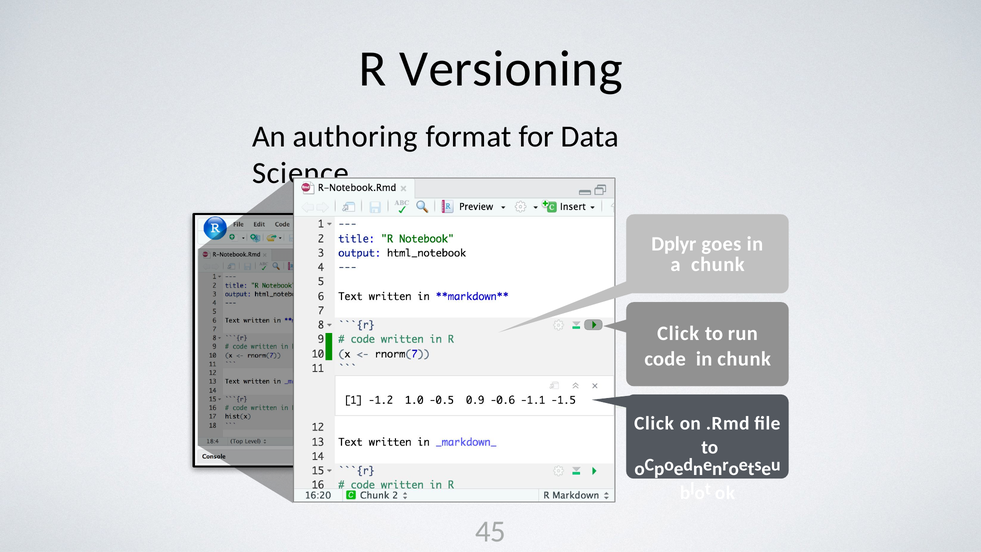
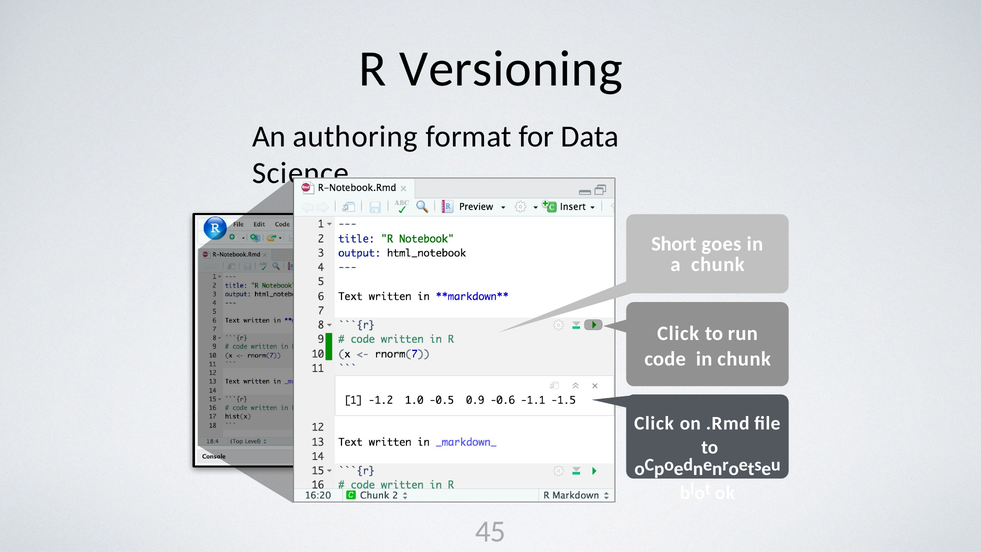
Dplyr: Dplyr -> Short
